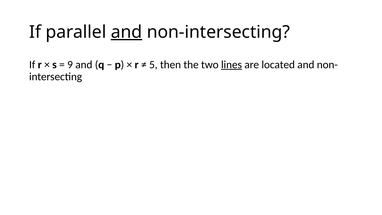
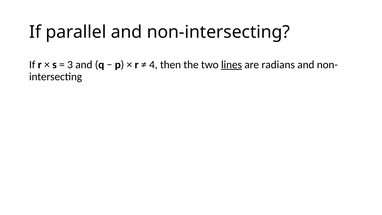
and at (127, 32) underline: present -> none
9: 9 -> 3
5: 5 -> 4
located: located -> radians
